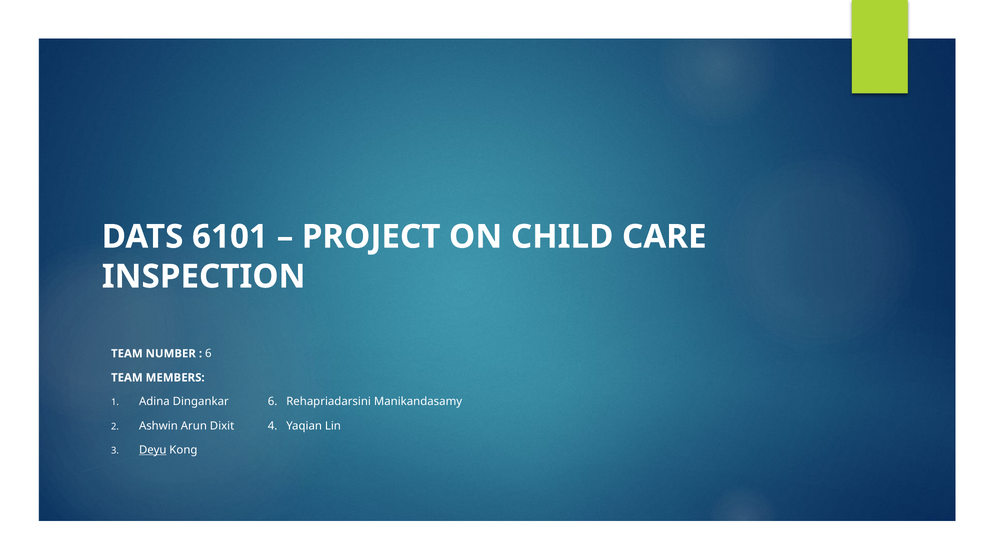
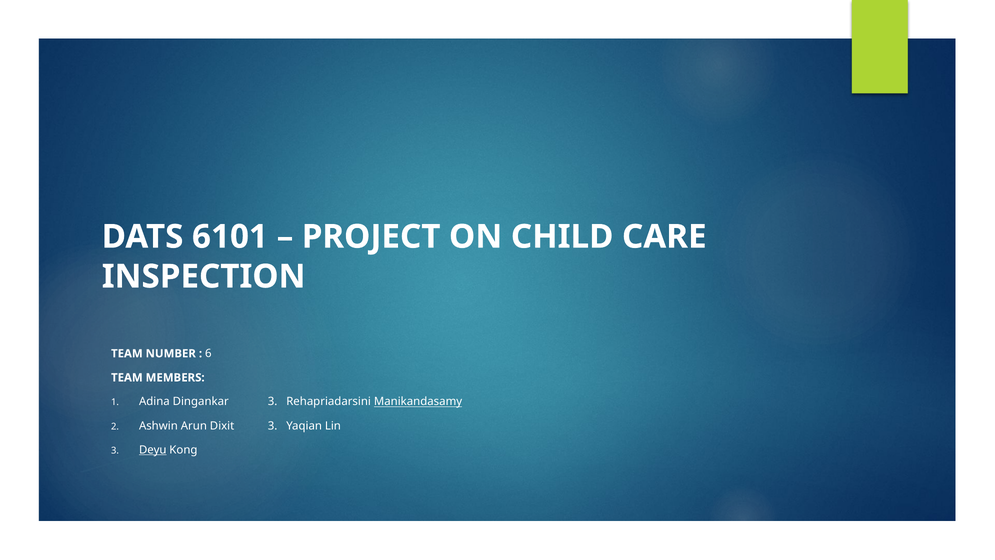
Dingankar 6: 6 -> 3
Manikandasamy underline: none -> present
Dixit 4: 4 -> 3
